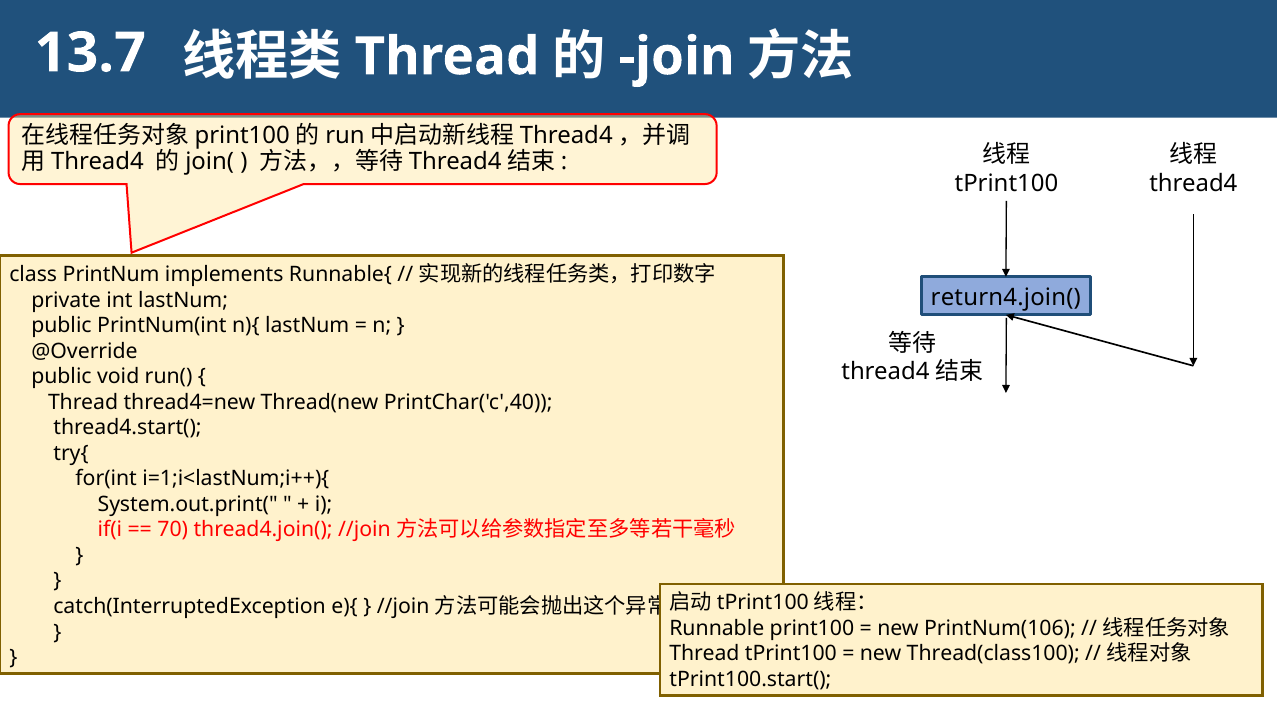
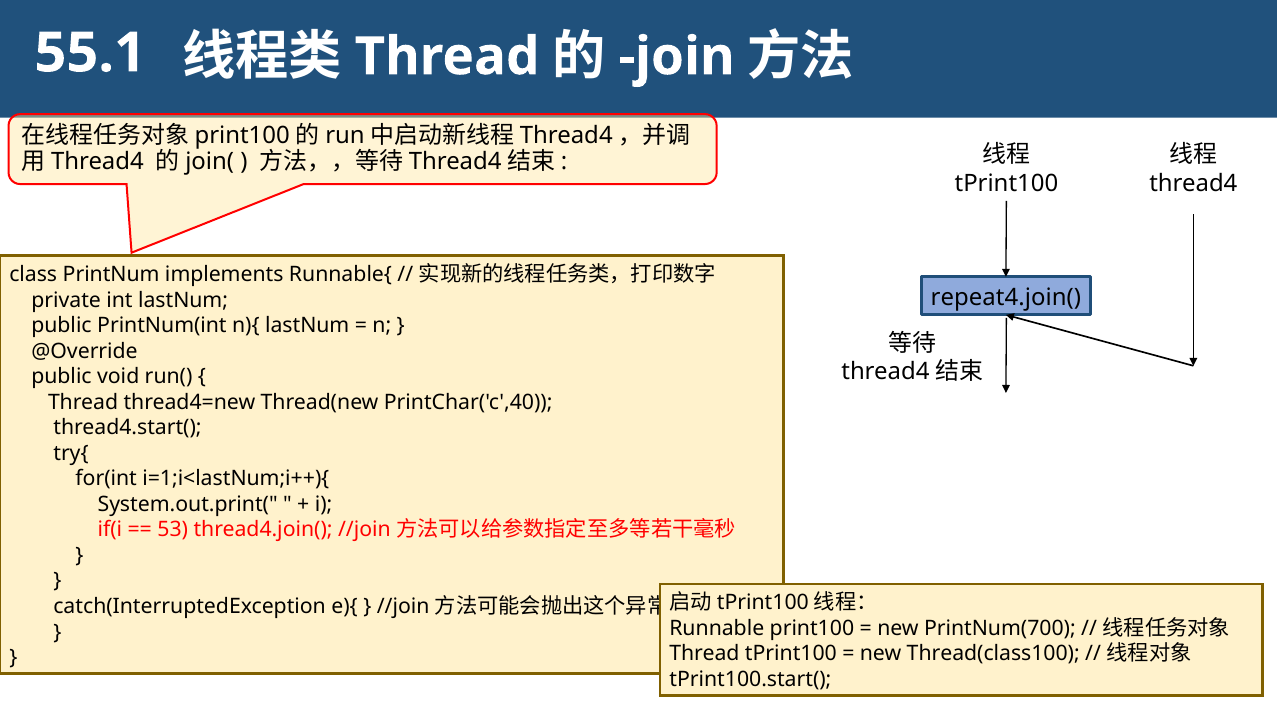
13.7: 13.7 -> 55.1
return4.join(: return4.join( -> repeat4.join(
70: 70 -> 53
PrintNum(106: PrintNum(106 -> PrintNum(700
